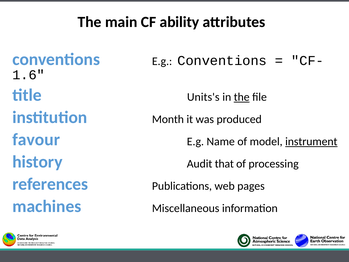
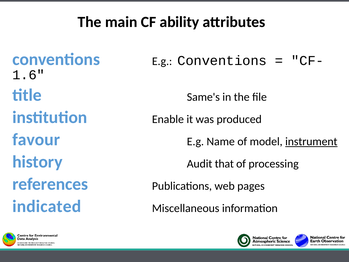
Units's: Units's -> Same's
the at (242, 97) underline: present -> none
Month: Month -> Enable
machines: machines -> indicated
